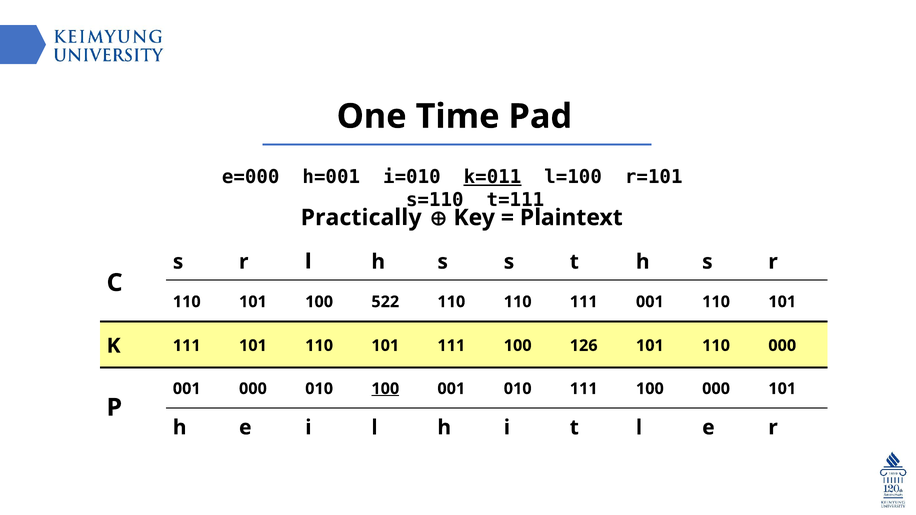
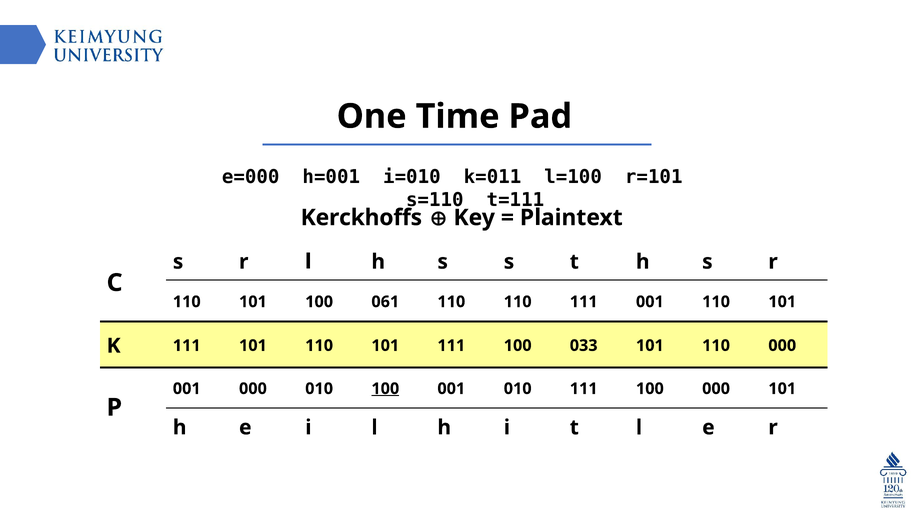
k=011 underline: present -> none
Practically: Practically -> Kerckhoffs
522: 522 -> 061
126: 126 -> 033
